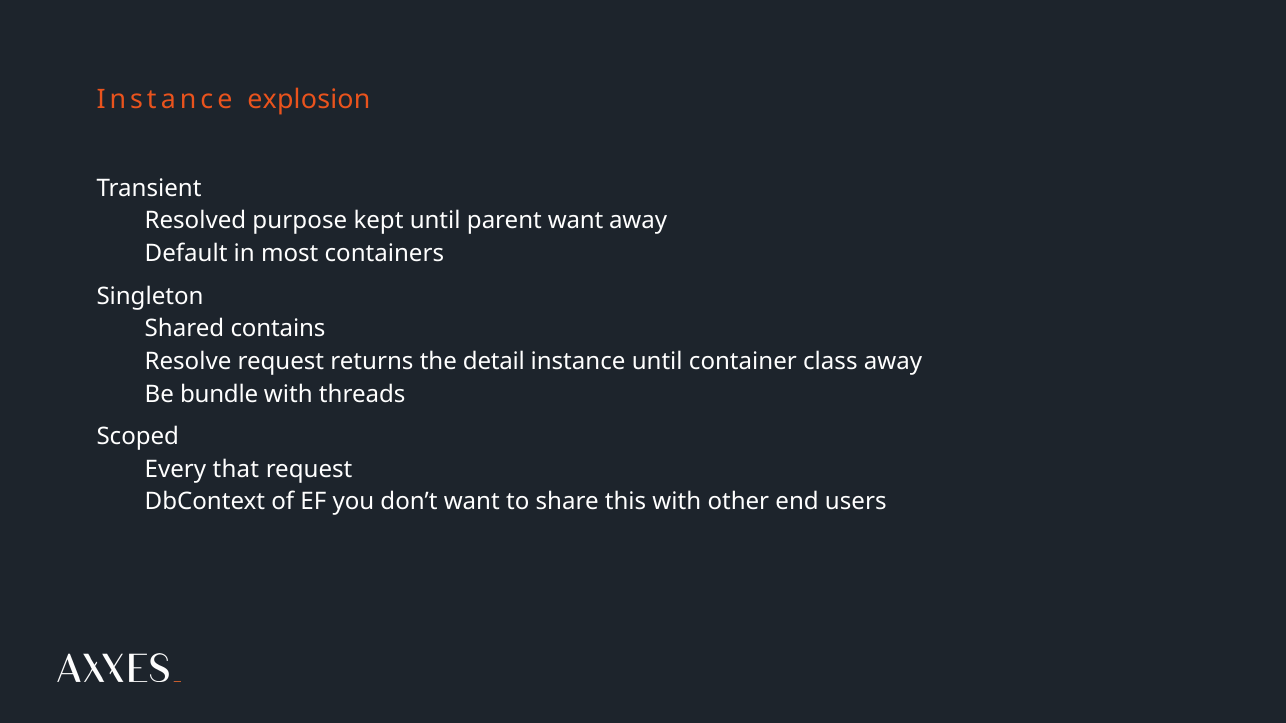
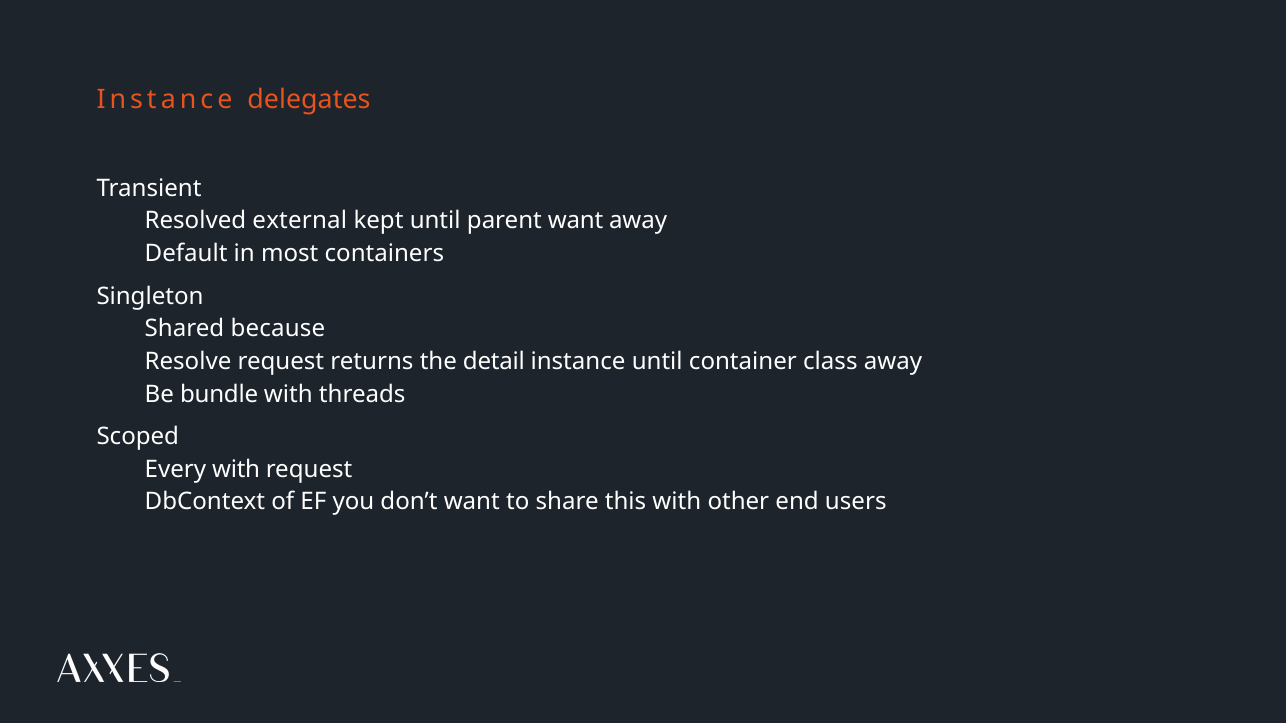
explosion: explosion -> delegates
purpose: purpose -> external
contains: contains -> because
Every that: that -> with
